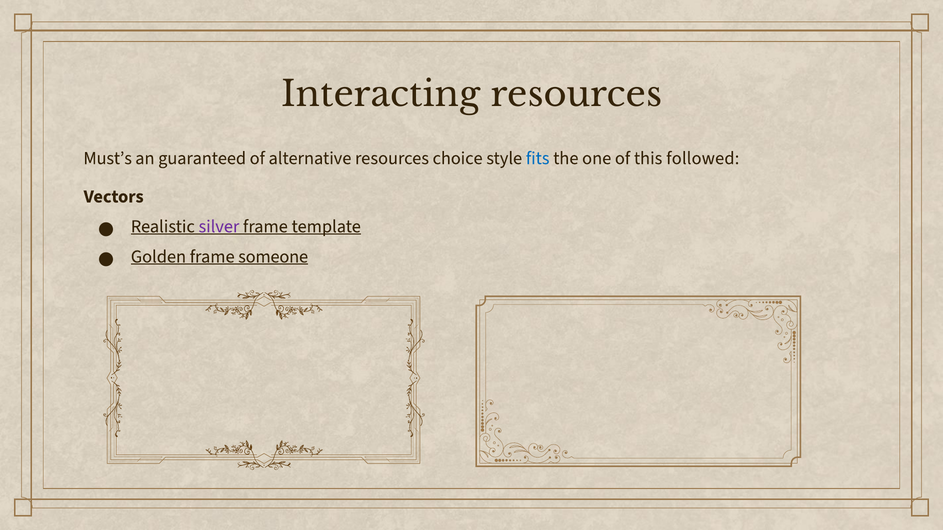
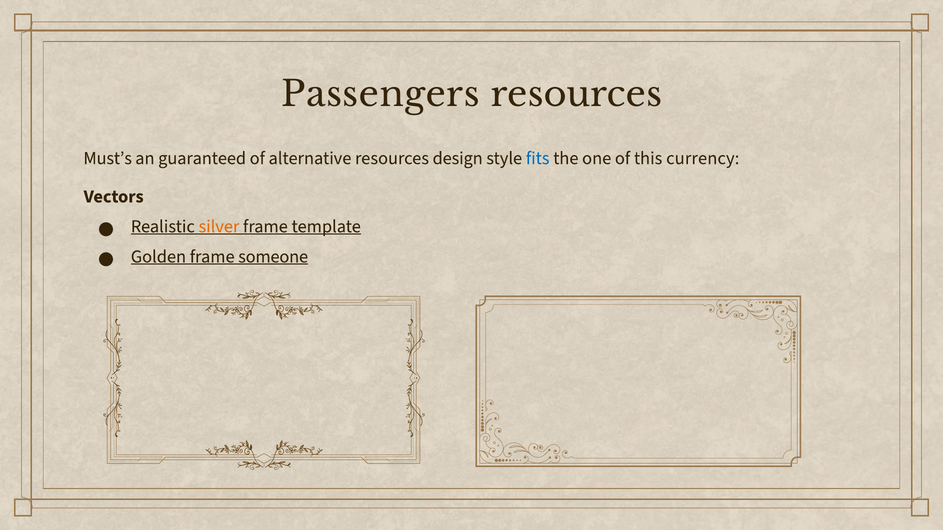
Interacting: Interacting -> Passengers
choice: choice -> design
followed: followed -> currency
silver colour: purple -> orange
